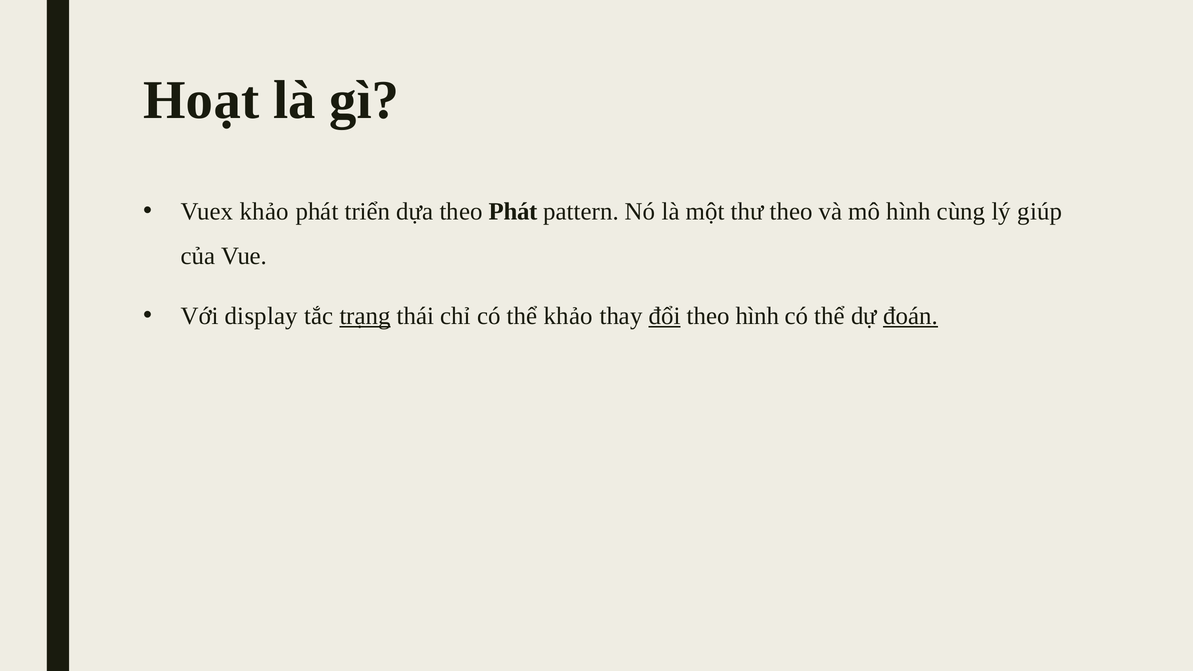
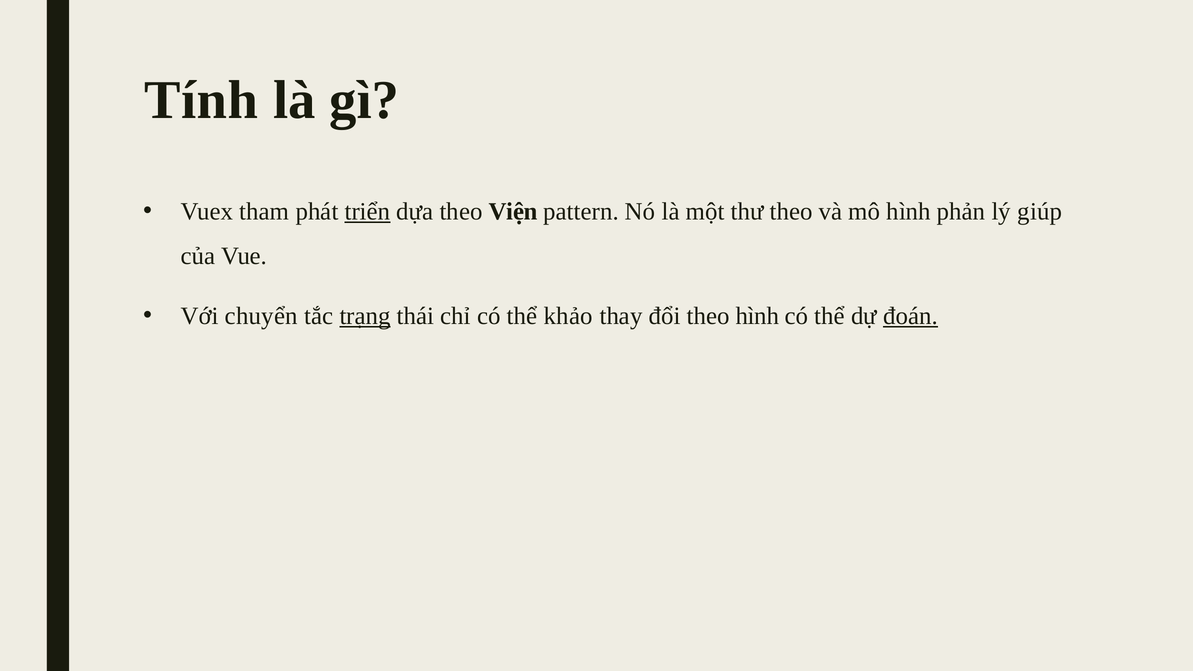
Hoạt: Hoạt -> Tính
Vuex khảo: khảo -> tham
triển underline: none -> present
theo Phát: Phát -> Viện
cùng: cùng -> phản
display: display -> chuyển
đổi underline: present -> none
